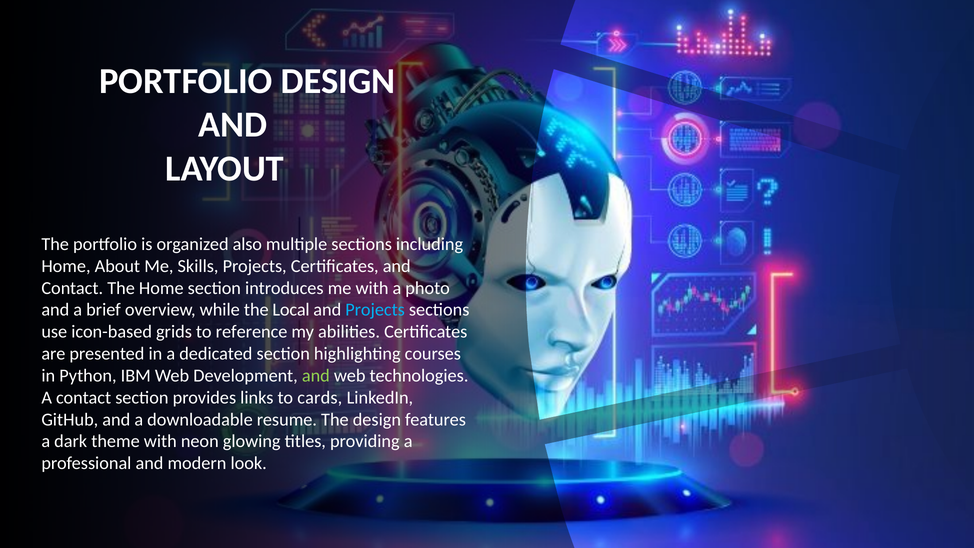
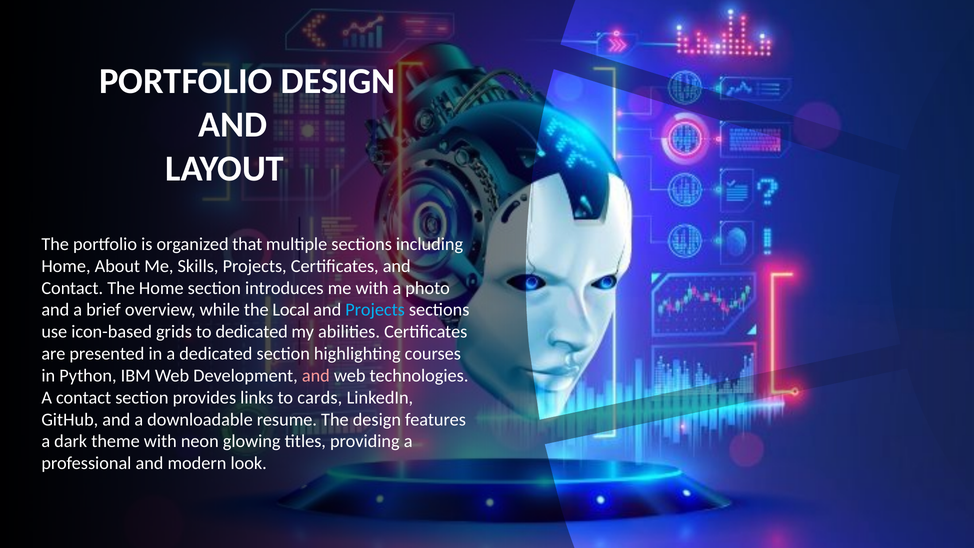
also: also -> that
to reference: reference -> dedicated
and at (316, 376) colour: light green -> pink
